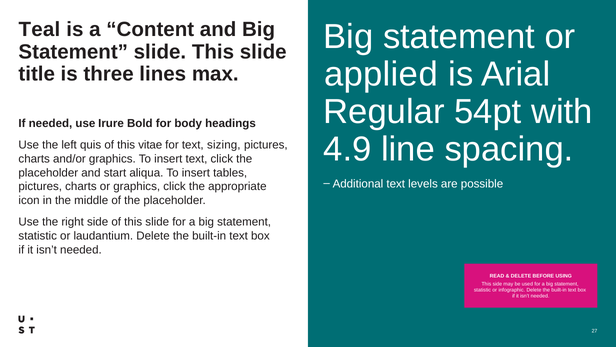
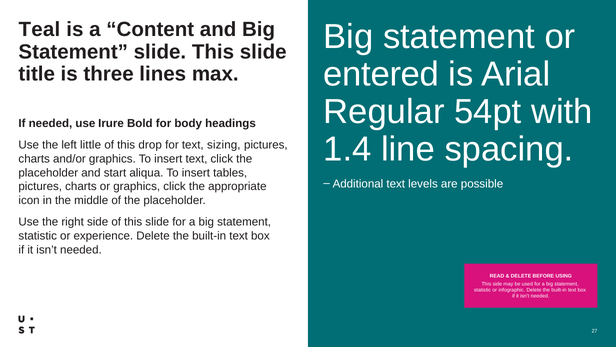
applied: applied -> entered
4.9: 4.9 -> 1.4
quis: quis -> little
vitae: vitae -> drop
laudantium: laudantium -> experience
